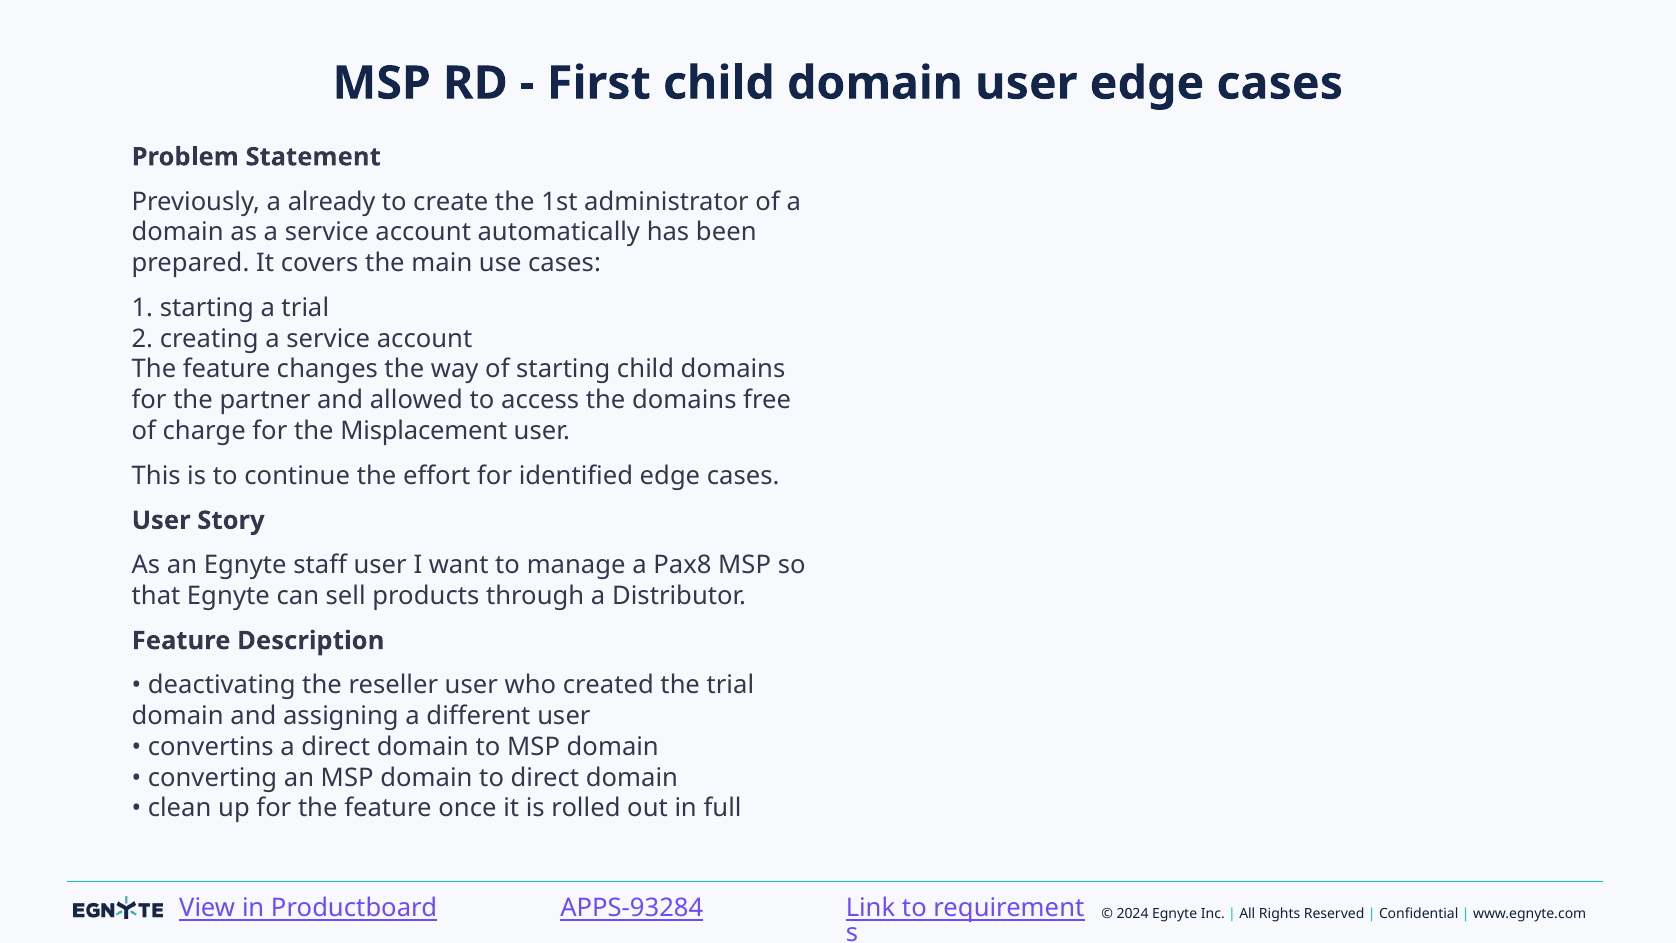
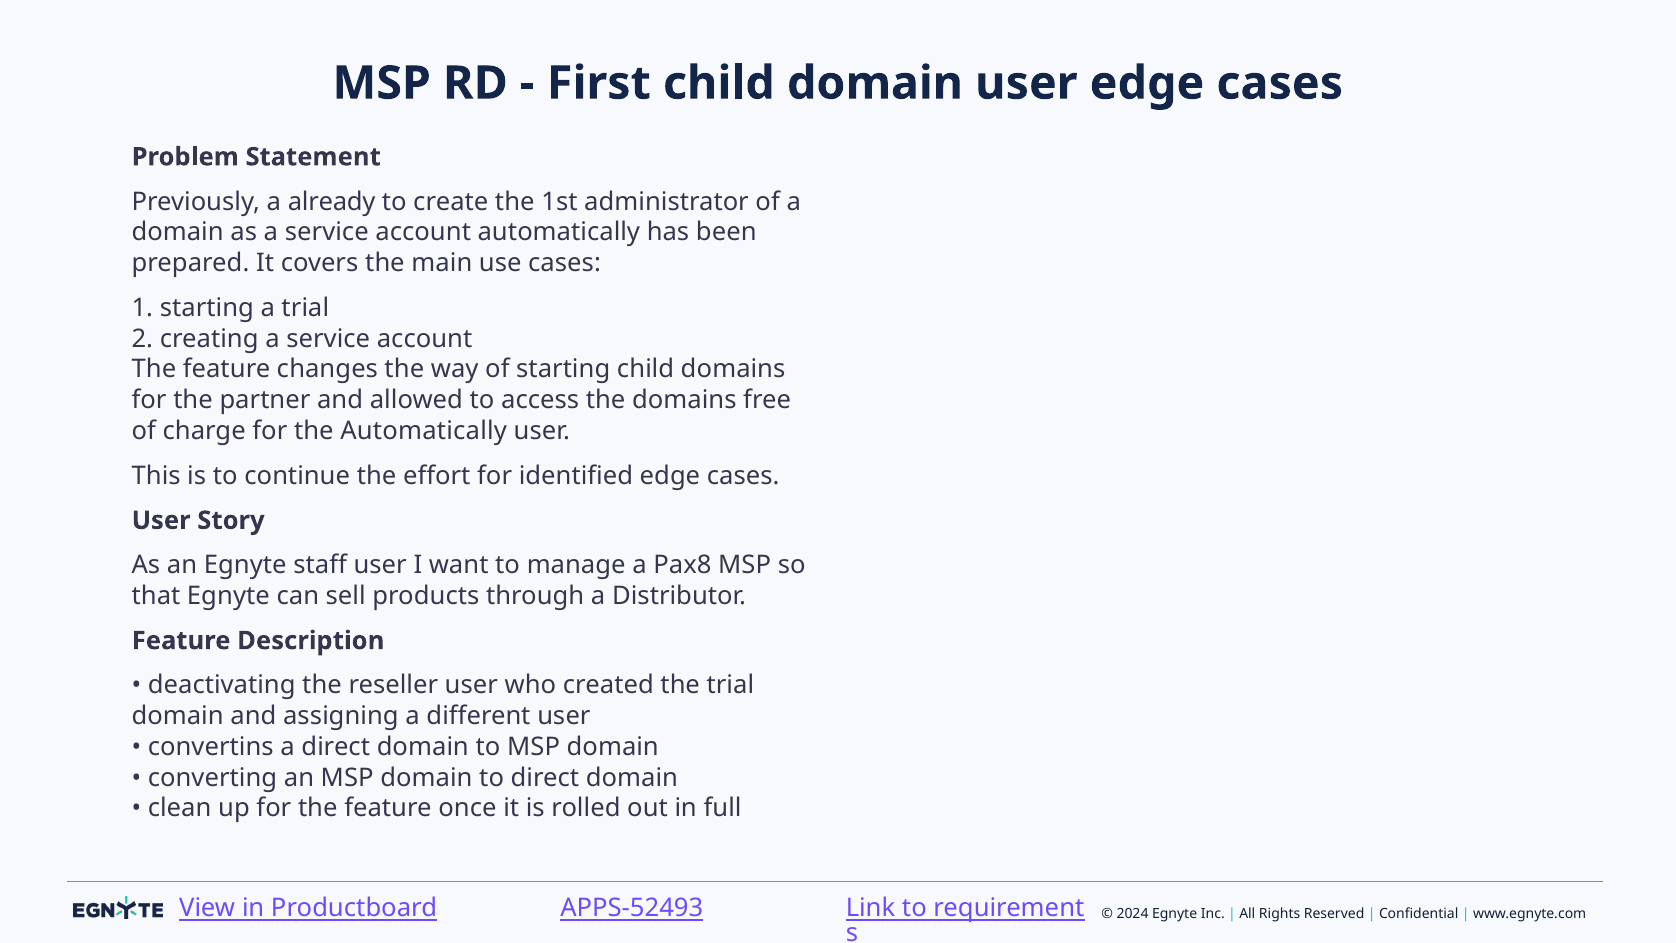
the Misplacement: Misplacement -> Automatically
APPS-93284: APPS-93284 -> APPS-52493
